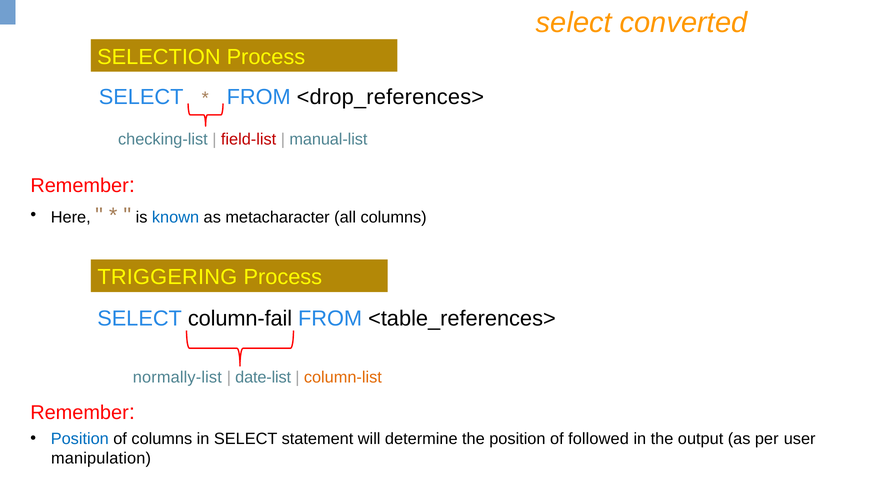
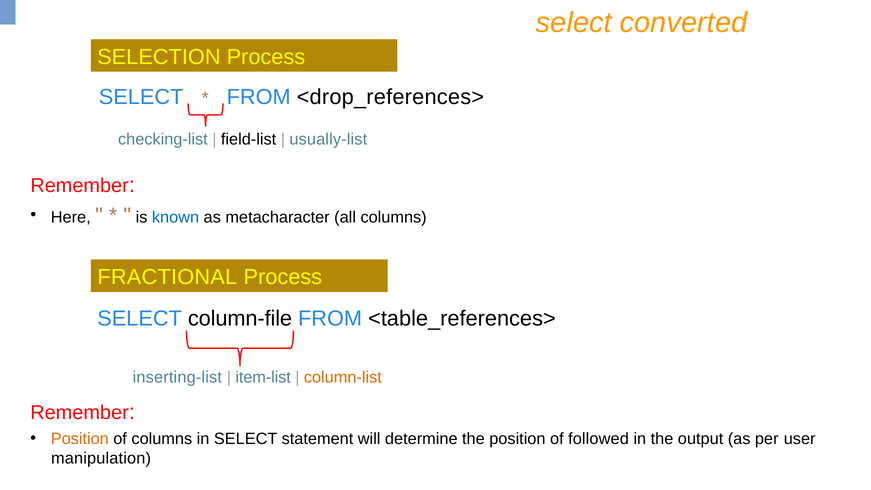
field-list colour: red -> black
manual-list: manual-list -> usually-list
TRIGGERING: TRIGGERING -> FRACTIONAL
column-fail: column-fail -> column-file
normally-list: normally-list -> inserting-list
date-list: date-list -> item-list
Position at (80, 439) colour: blue -> orange
